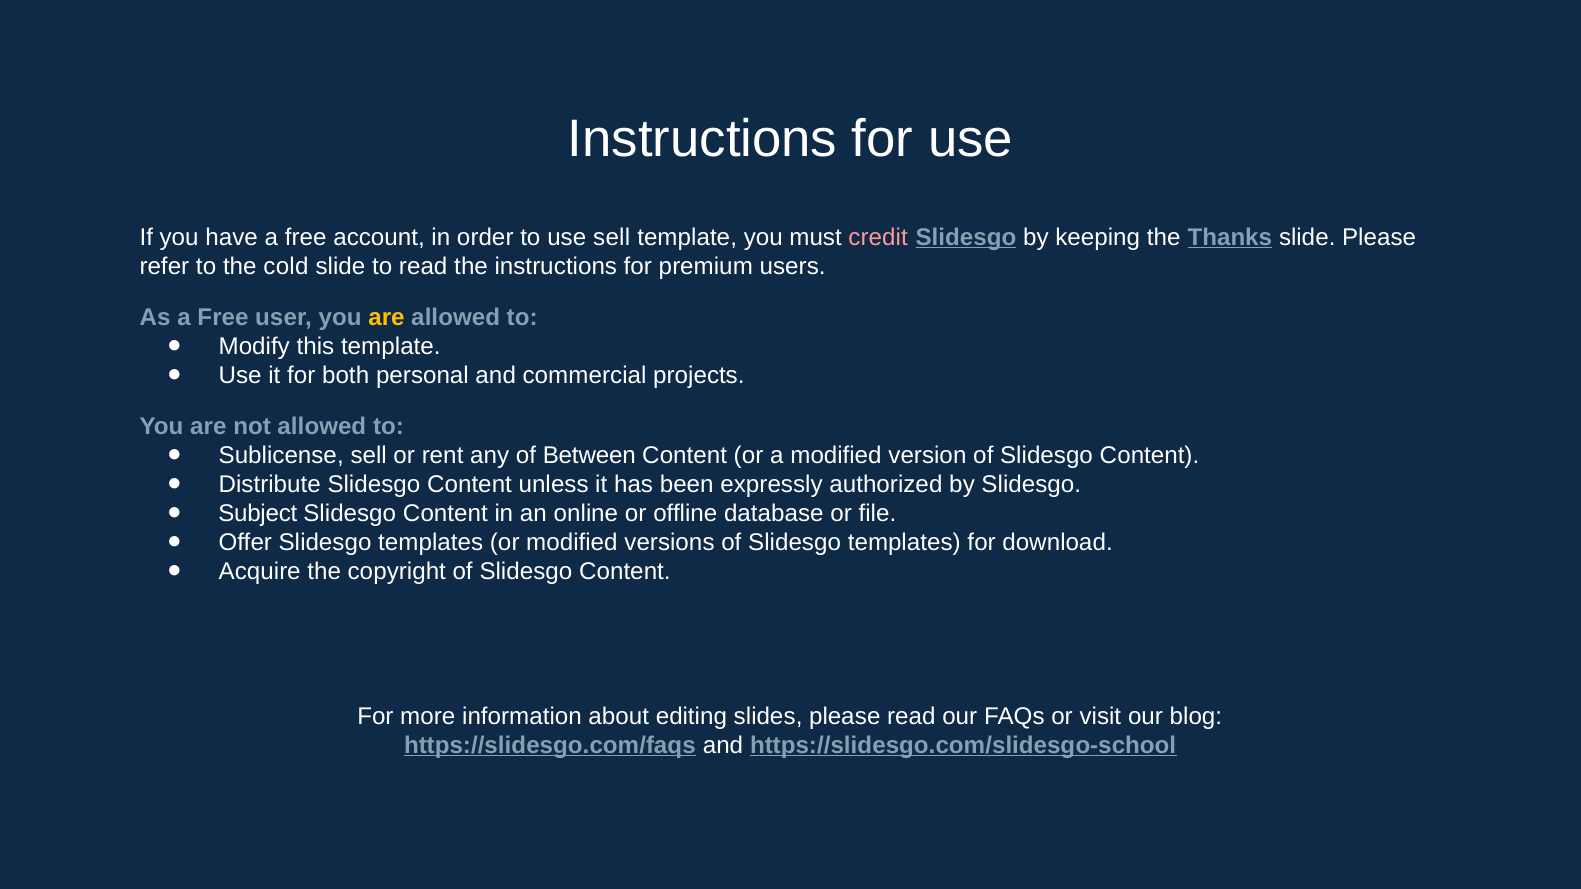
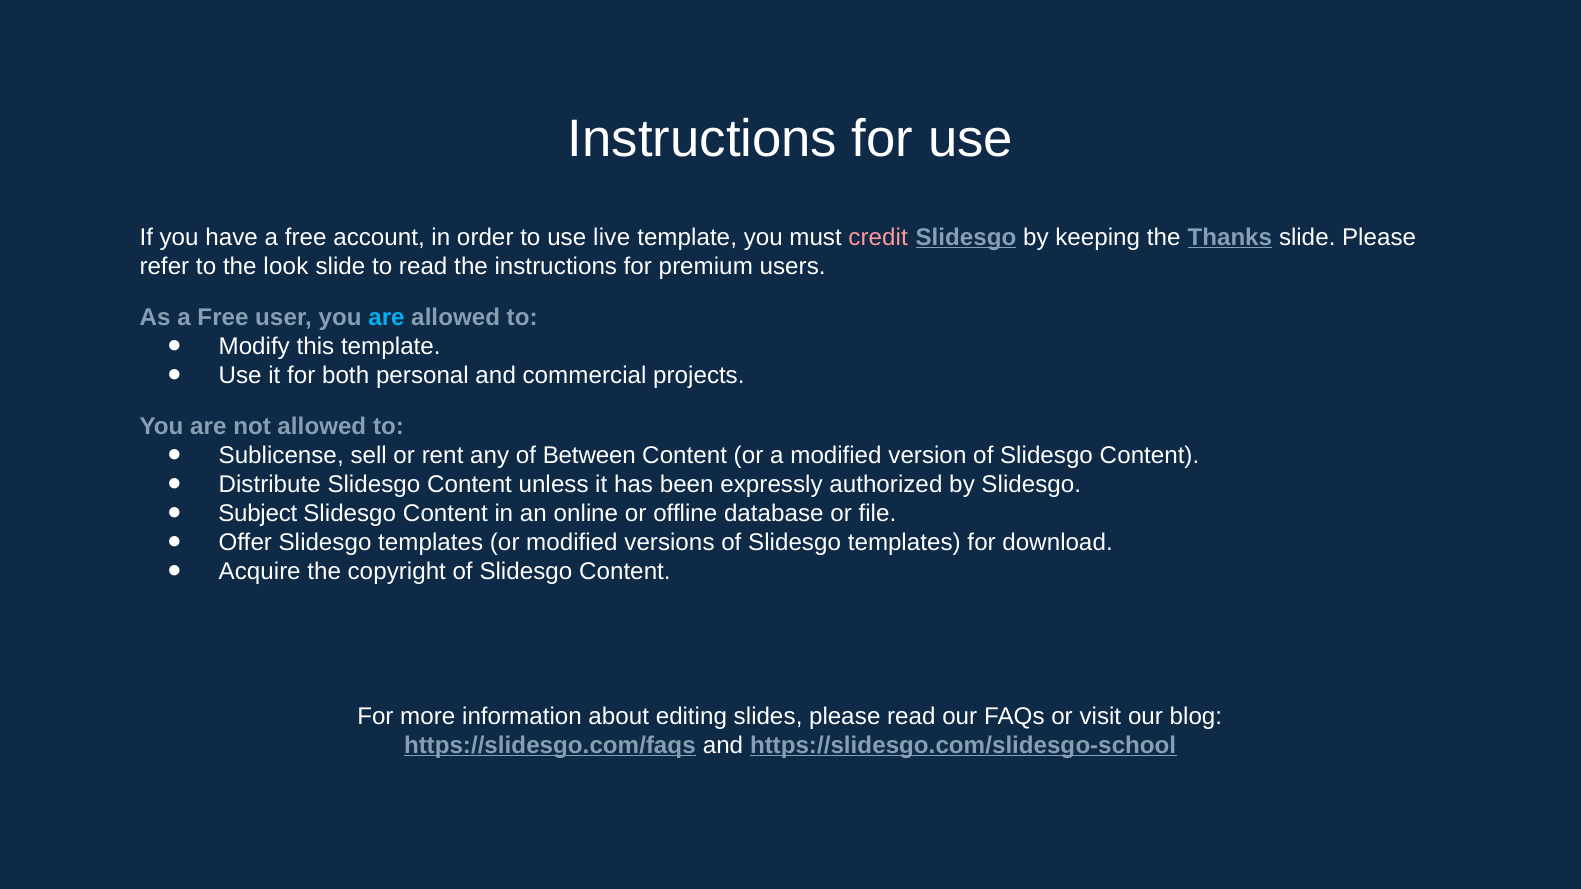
use sell: sell -> live
cold: cold -> look
are at (386, 317) colour: yellow -> light blue
